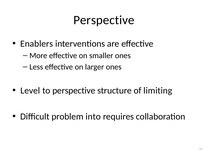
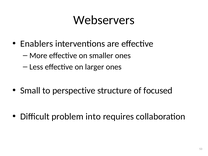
Perspective at (104, 20): Perspective -> Webservers
Level: Level -> Small
limiting: limiting -> focused
